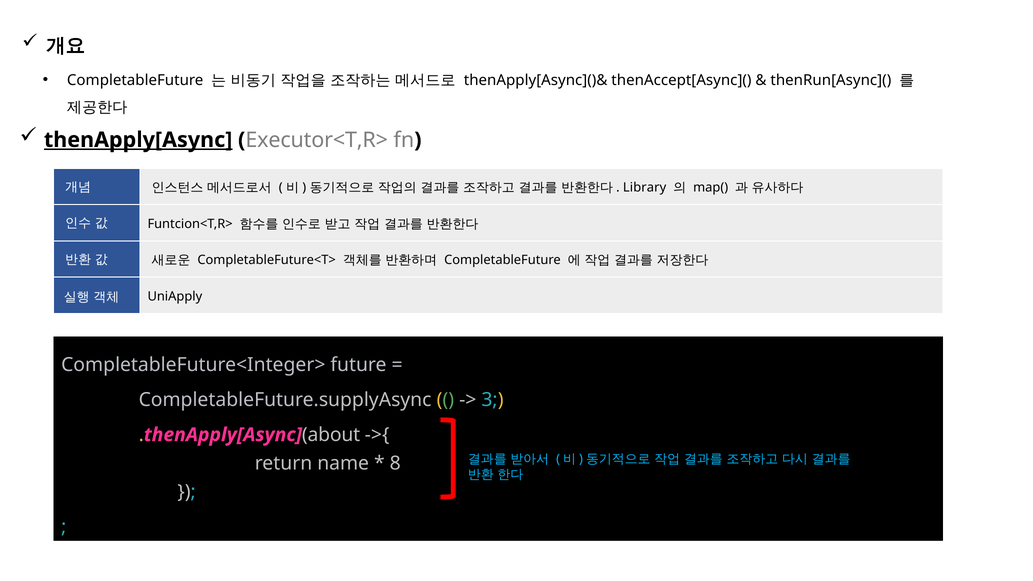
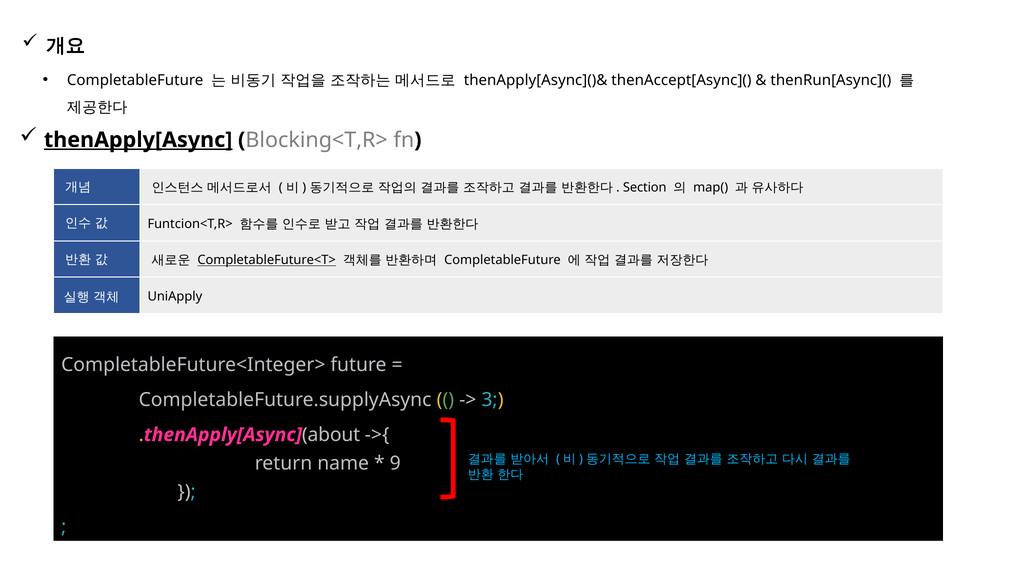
Executor<T,R>: Executor<T,R> -> Blocking<T,R>
Library: Library -> Section
CompletableFuture<T> underline: none -> present
8: 8 -> 9
